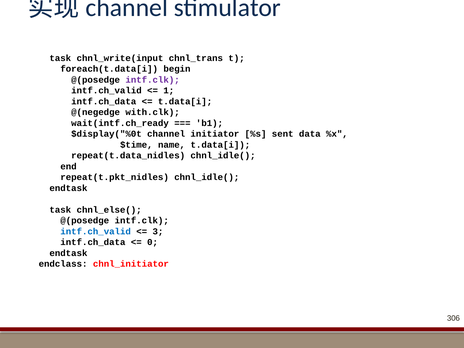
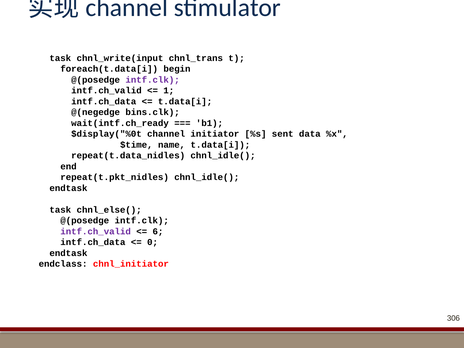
with.clk: with.clk -> bins.clk
intf.ch_valid at (96, 231) colour: blue -> purple
3: 3 -> 6
